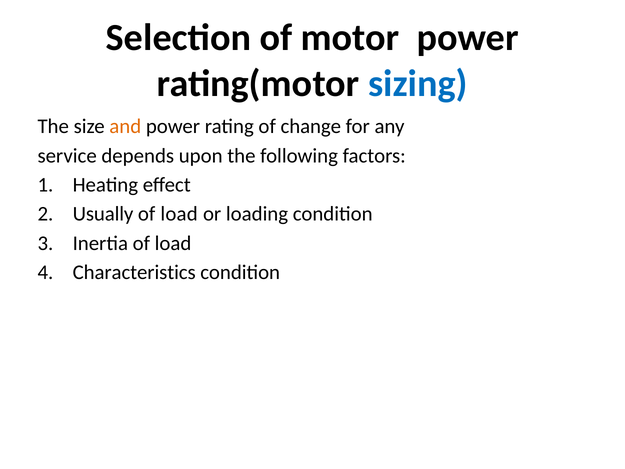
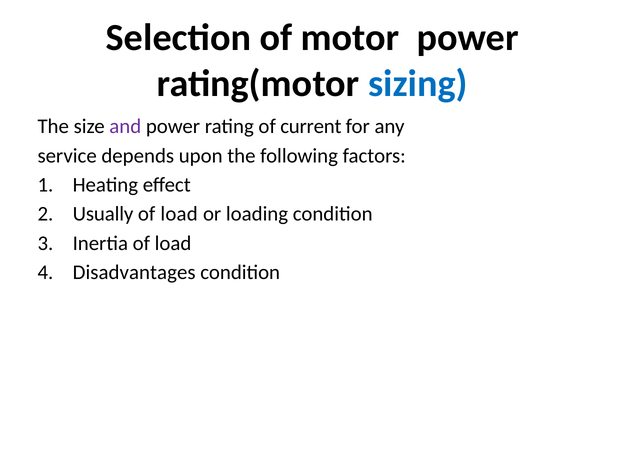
and colour: orange -> purple
change: change -> current
Characteristics: Characteristics -> Disadvantages
